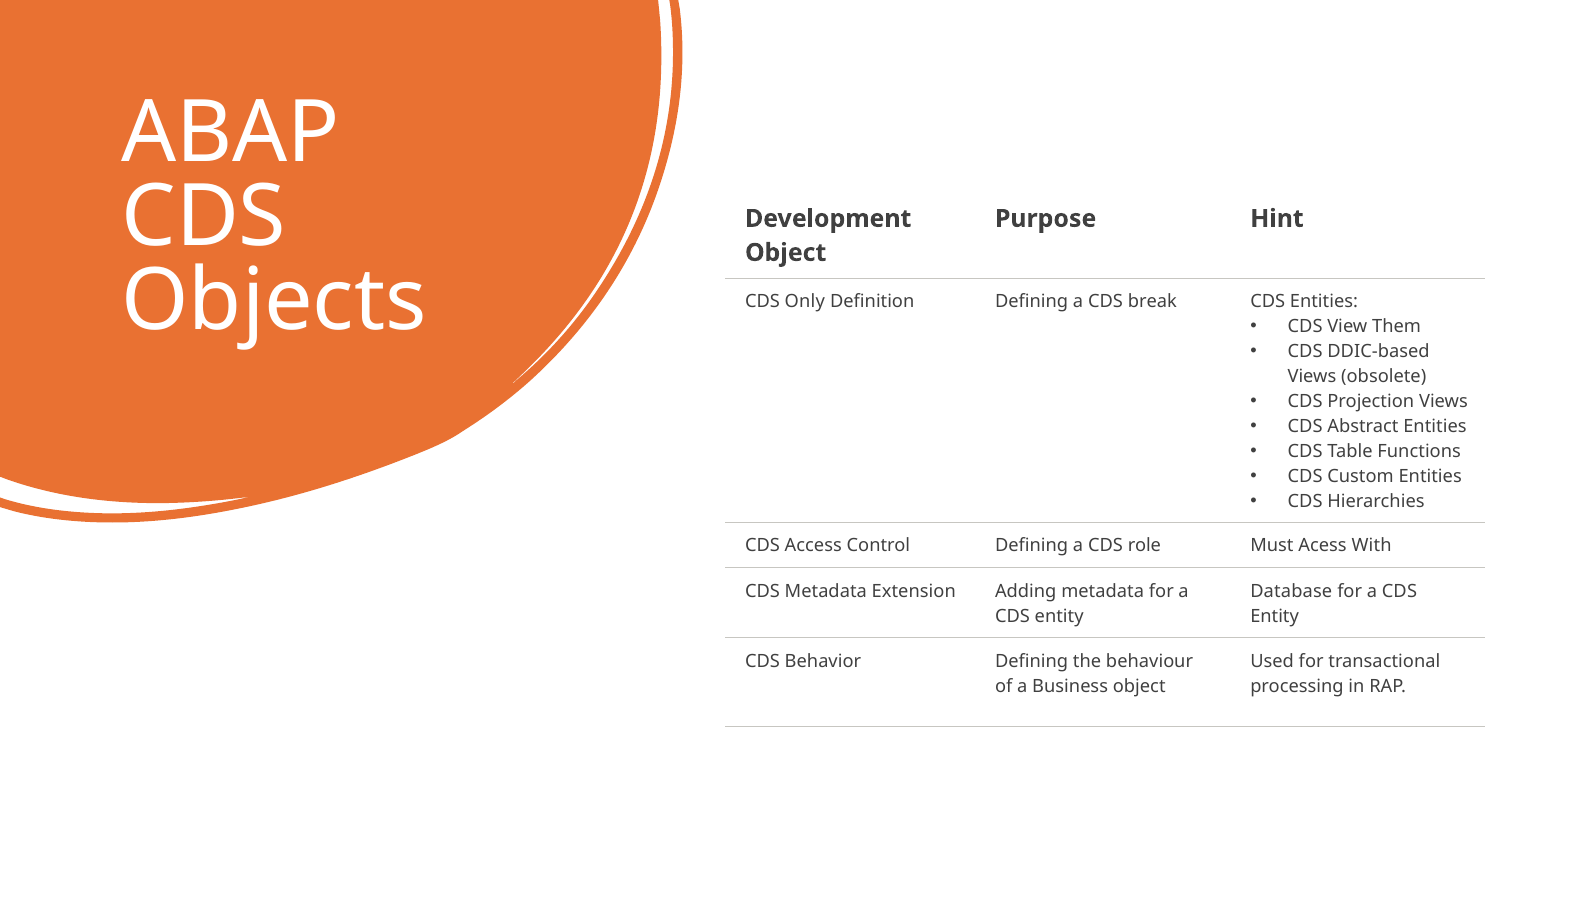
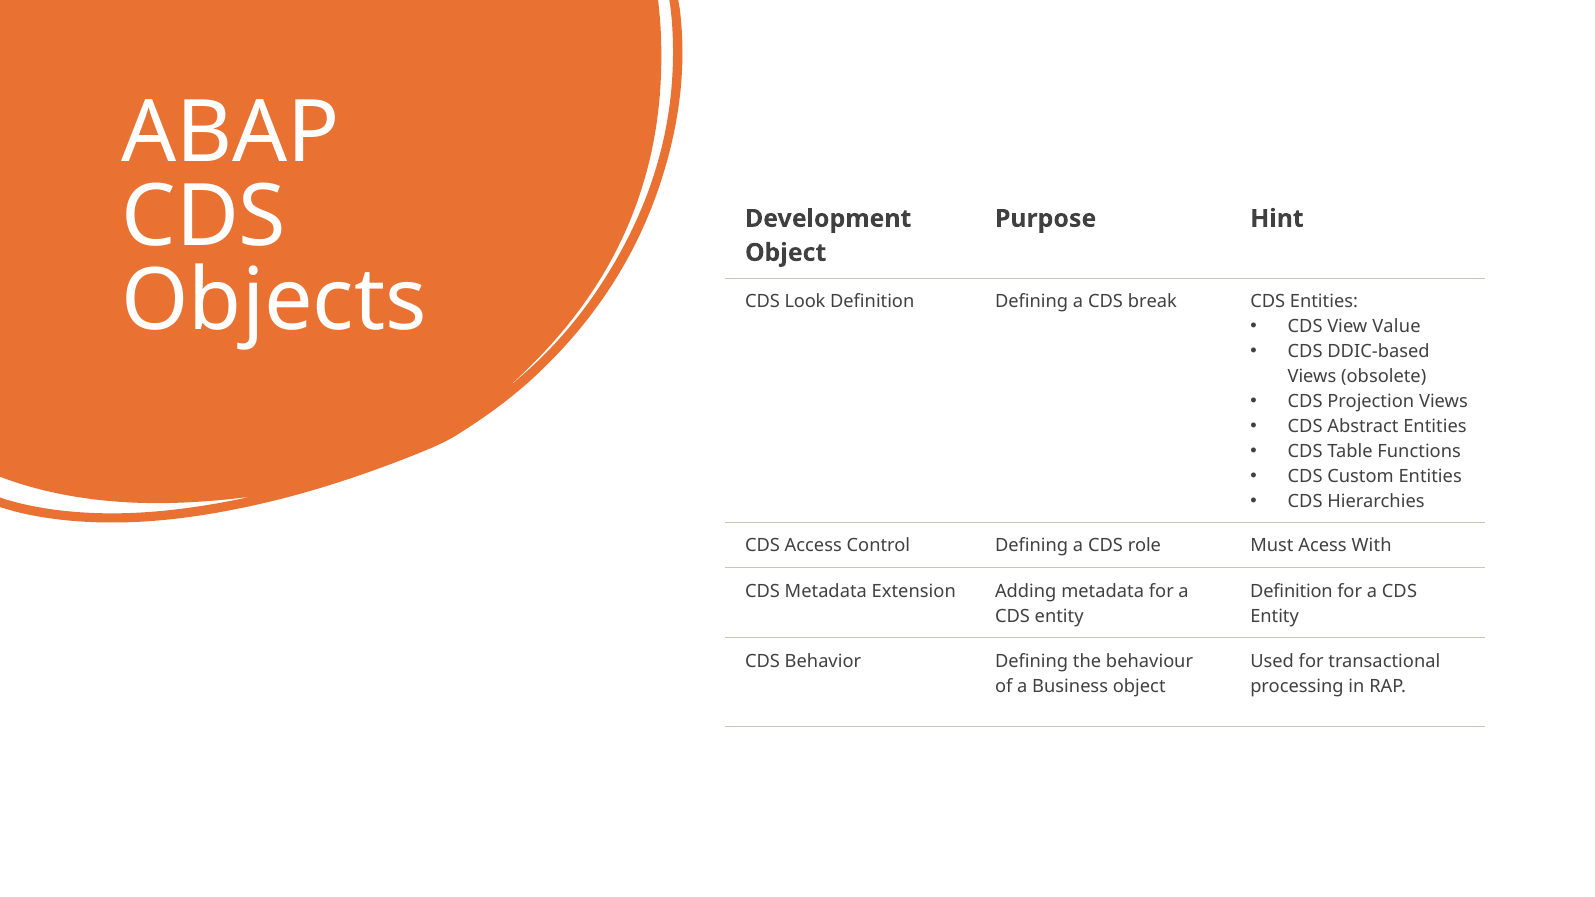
Only: Only -> Look
Them: Them -> Value
Database at (1291, 591): Database -> Definition
